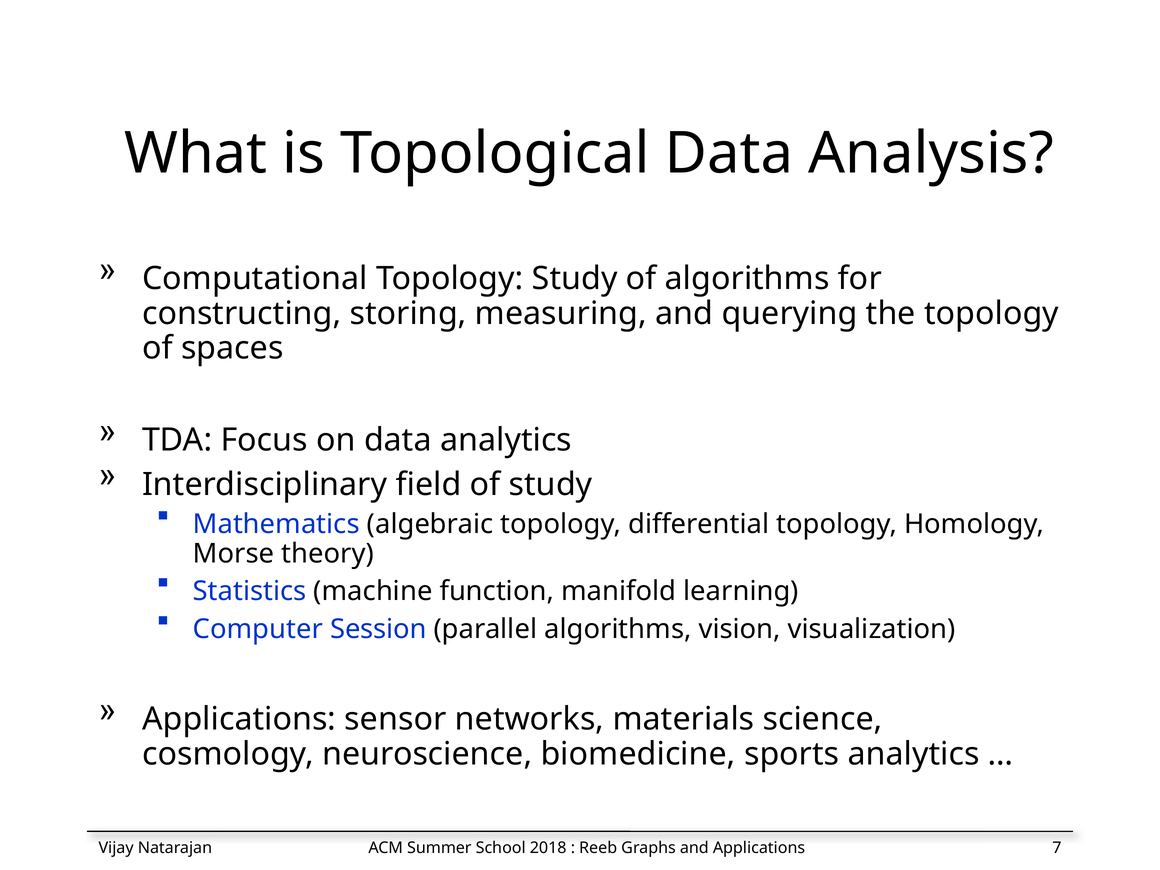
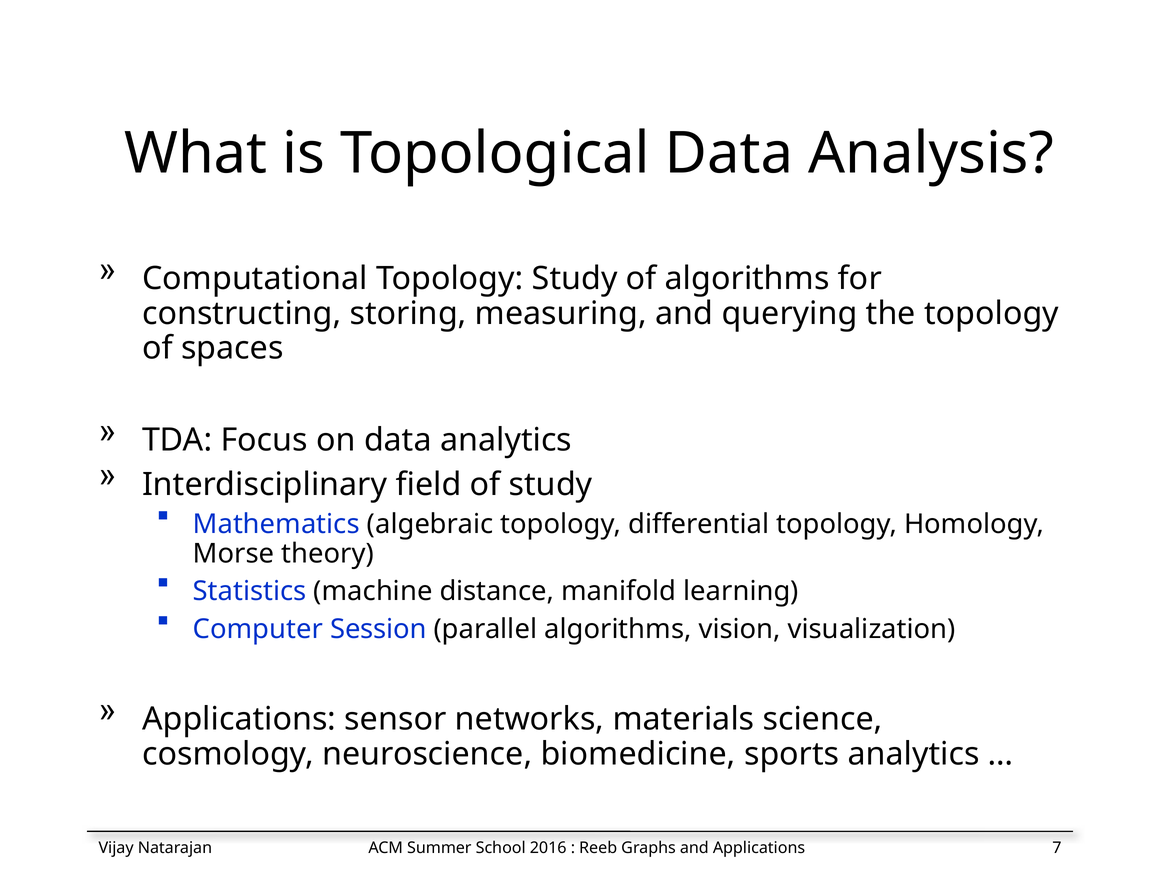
function: function -> distance
2018: 2018 -> 2016
